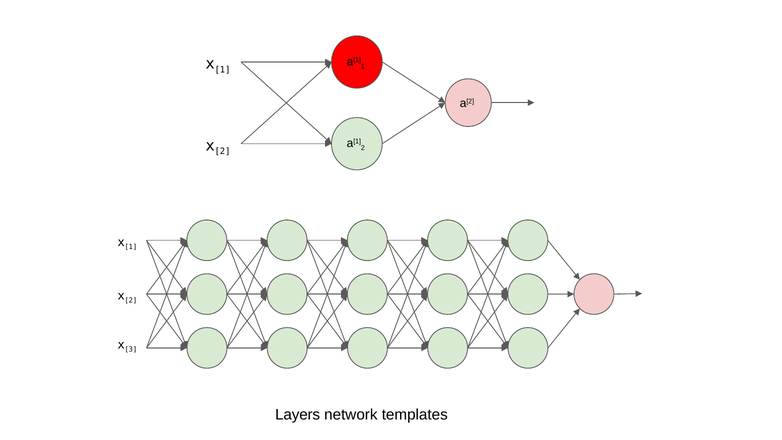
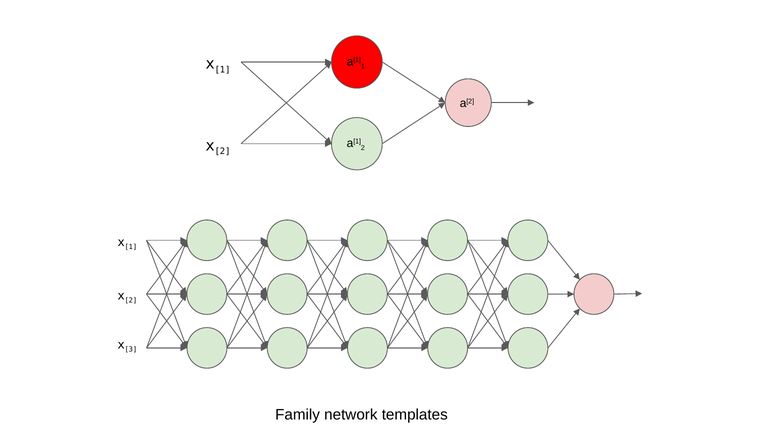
Layers: Layers -> Family
